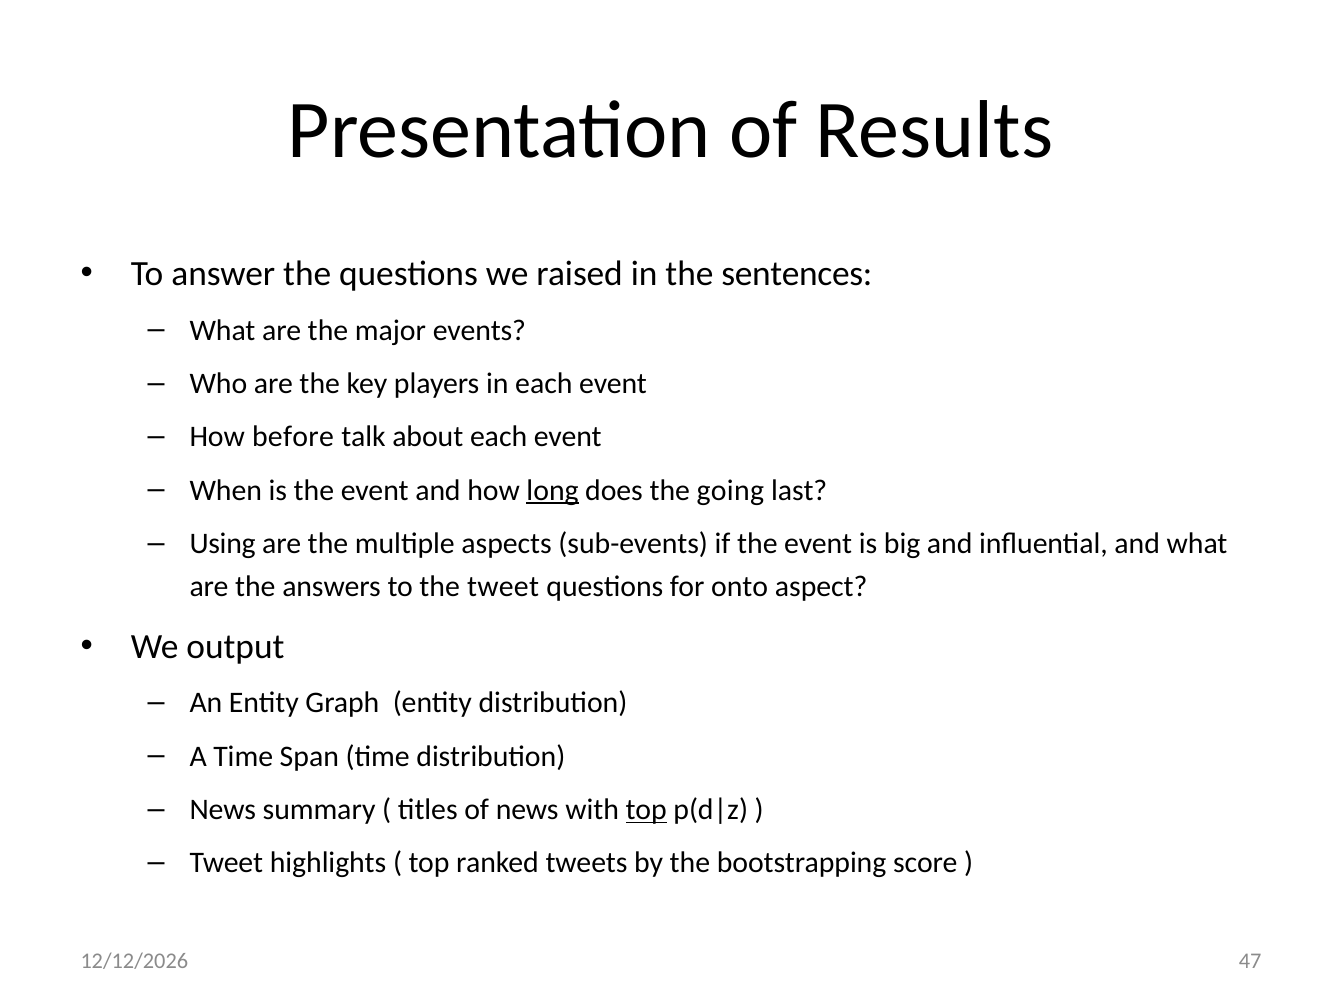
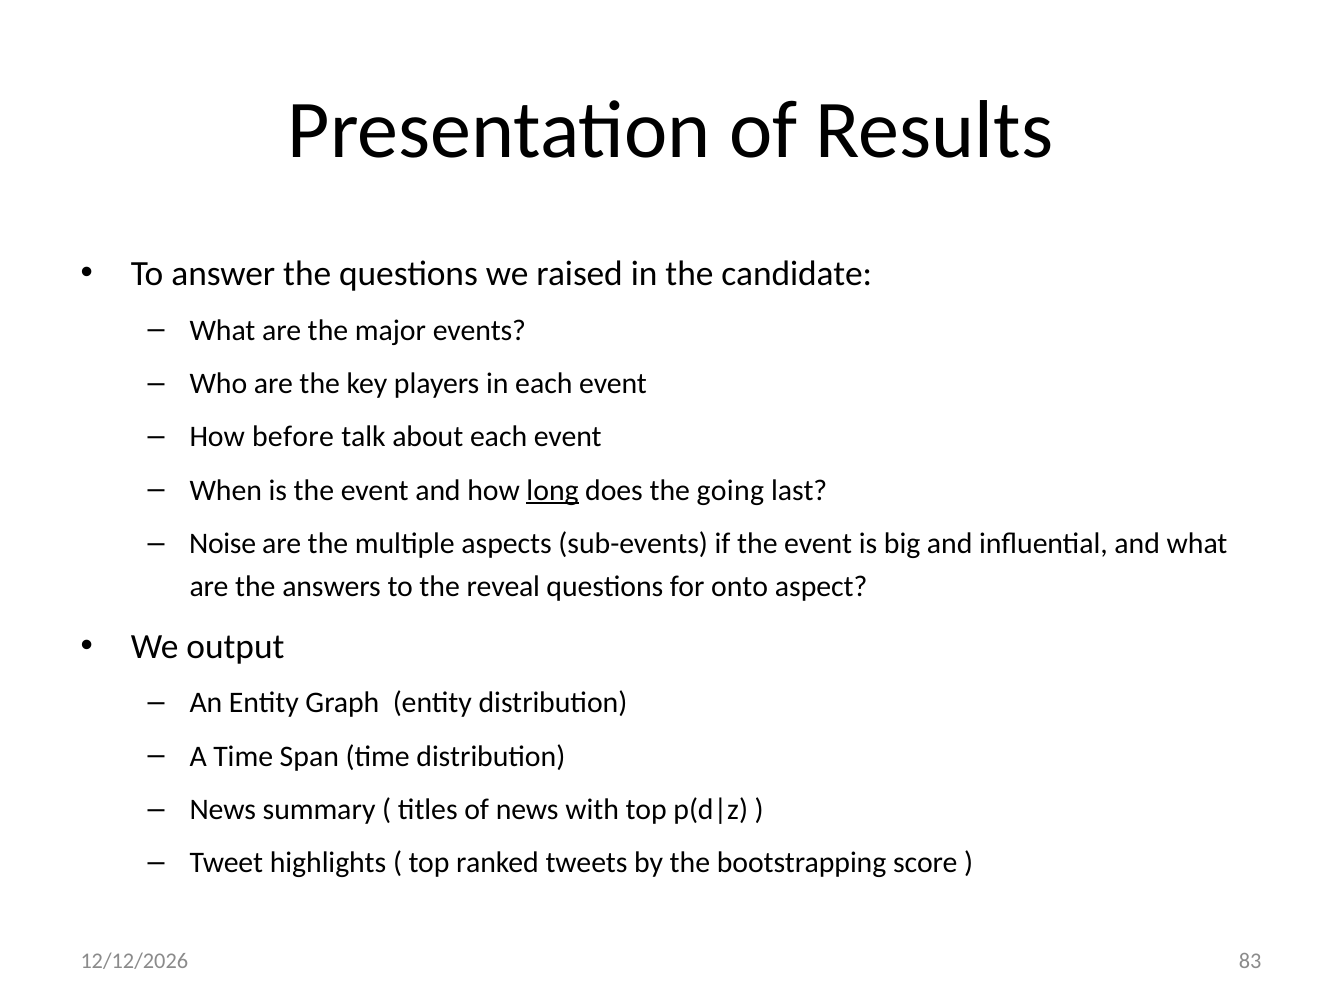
sentences: sentences -> candidate
Using: Using -> Noise
the tweet: tweet -> reveal
top at (646, 809) underline: present -> none
47: 47 -> 83
